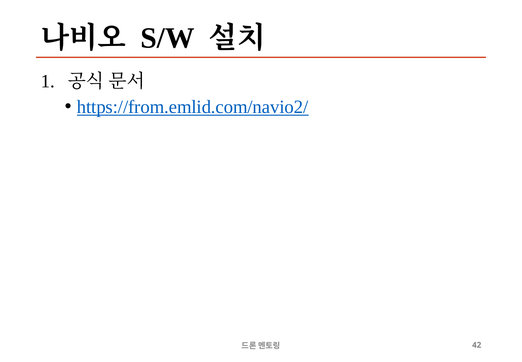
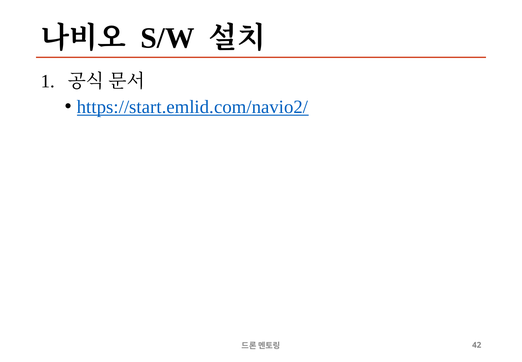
https://from.emlid.com/navio2/: https://from.emlid.com/navio2/ -> https://start.emlid.com/navio2/
